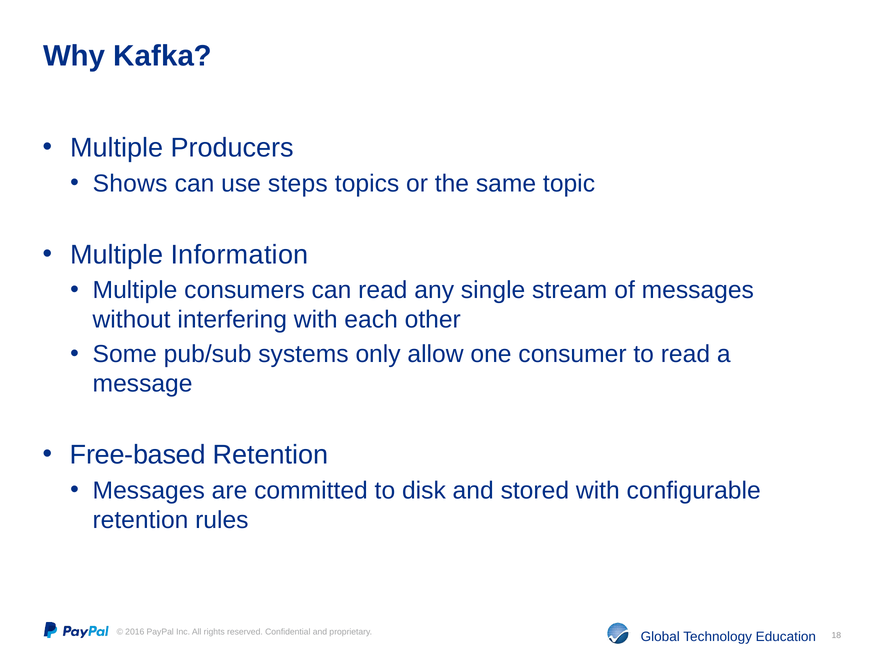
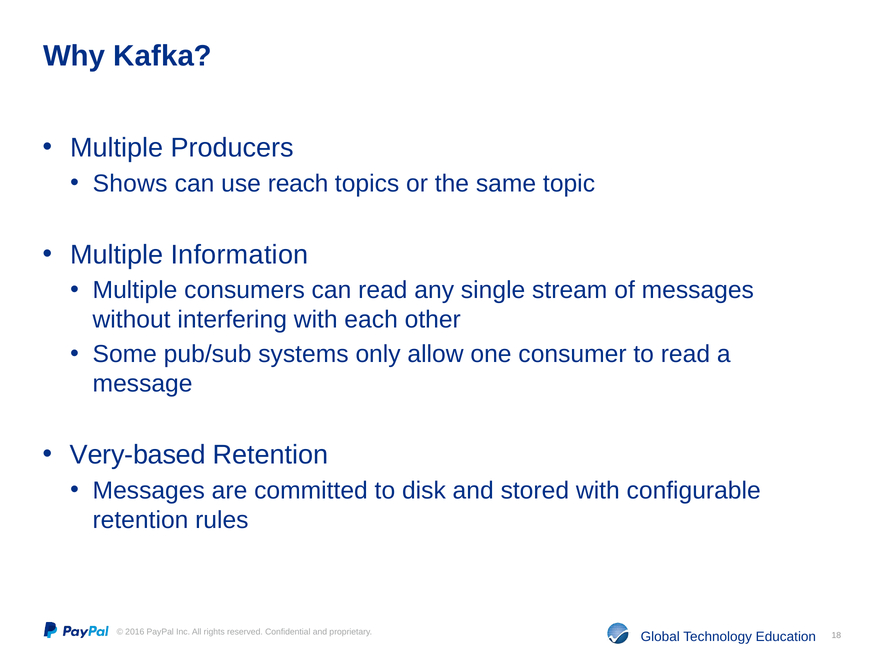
steps: steps -> reach
Free-based: Free-based -> Very-based
